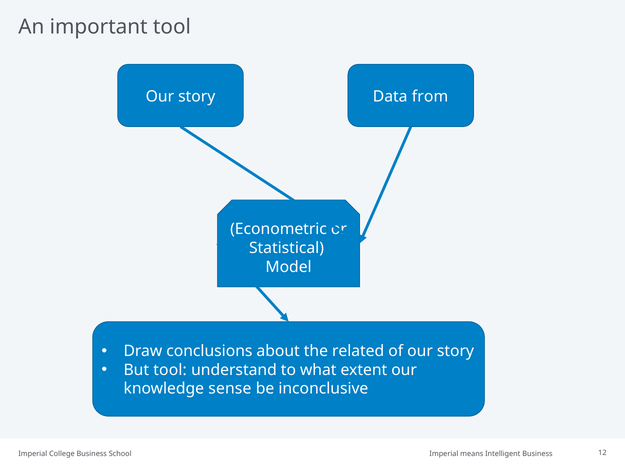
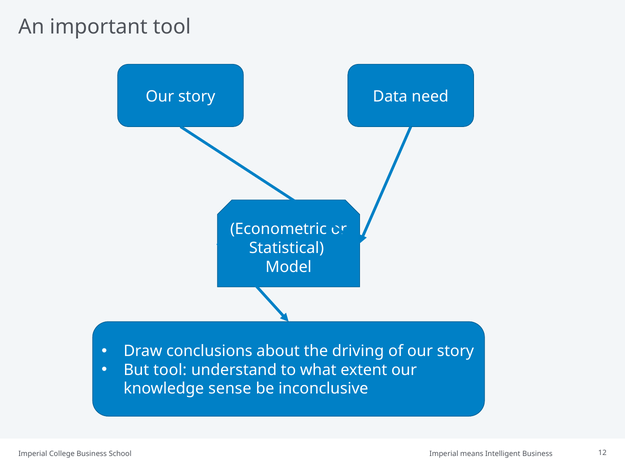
from: from -> need
related: related -> driving
